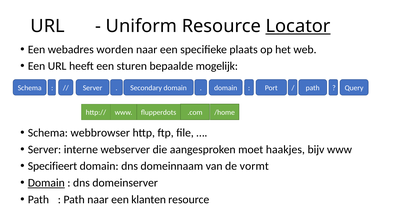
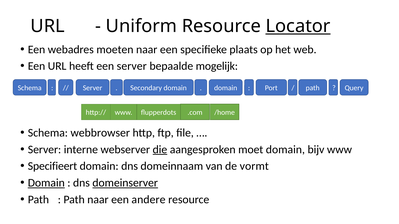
worden: worden -> moeten
een sturen: sturen -> server
die underline: none -> present
moet haakjes: haakjes -> domain
domeinserver underline: none -> present
klanten: klanten -> andere
